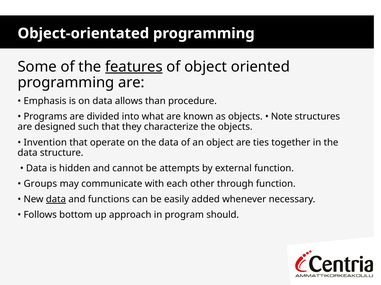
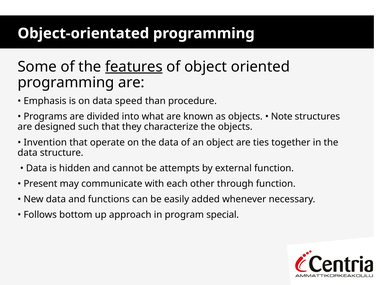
allows: allows -> speed
Groups: Groups -> Present
data at (56, 200) underline: present -> none
should: should -> special
